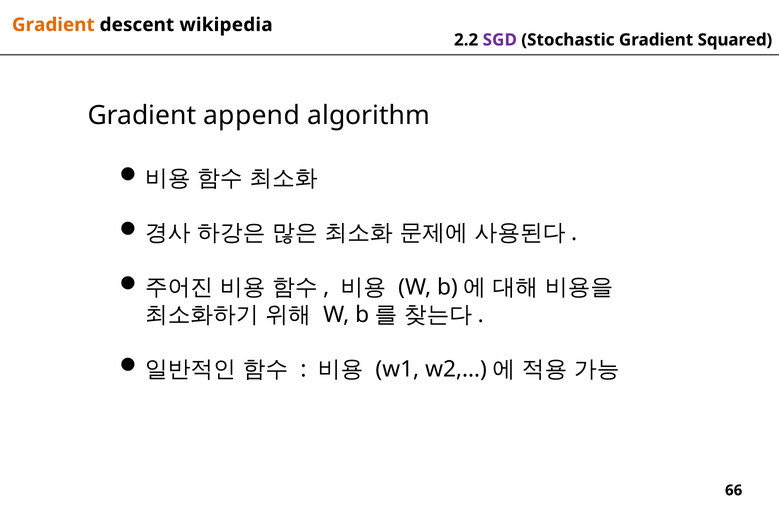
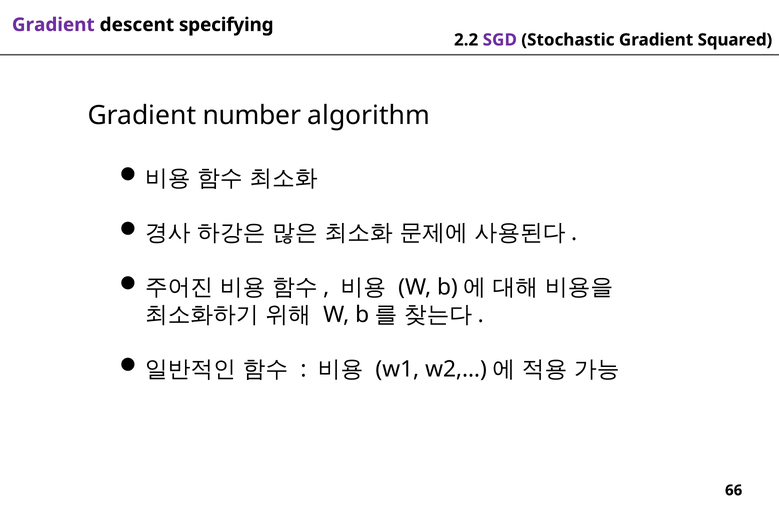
Gradient at (53, 25) colour: orange -> purple
wikipedia: wikipedia -> specifying
append: append -> number
